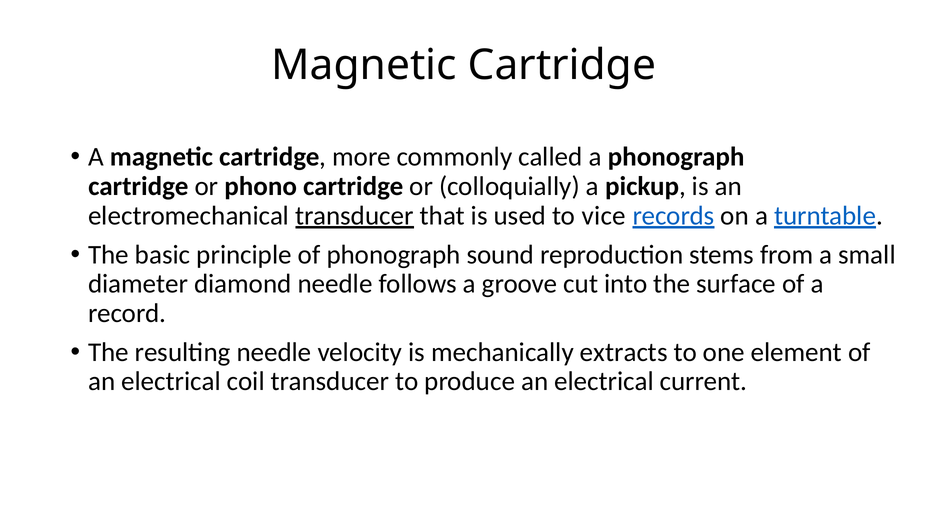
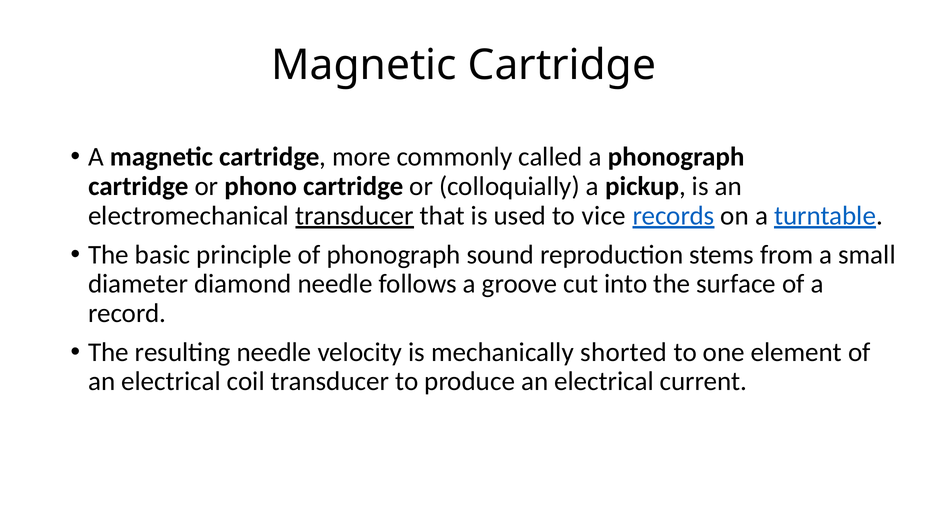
extracts: extracts -> shorted
